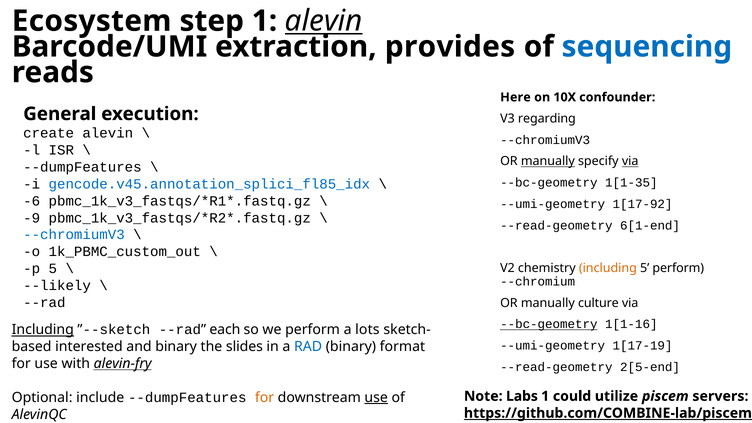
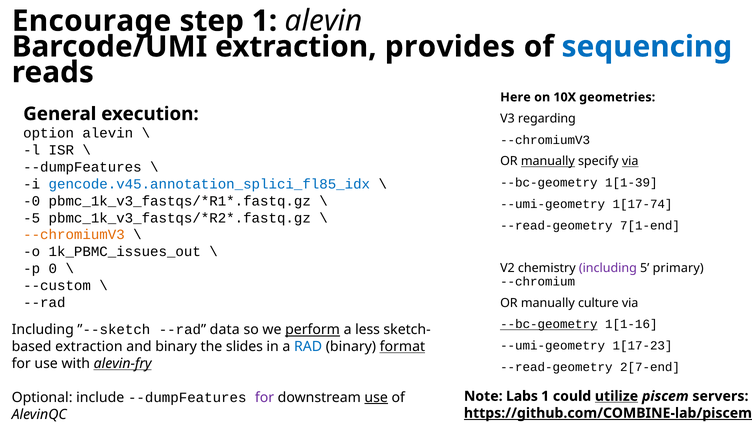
Ecosystem: Ecosystem -> Encourage
alevin at (324, 21) underline: present -> none
confounder: confounder -> geometries
create: create -> option
1[1-35: 1[1-35 -> 1[1-39
-6: -6 -> -0
1[17-92: 1[17-92 -> 1[17-74
-9: -9 -> -5
6[1-end: 6[1-end -> 7[1-end
--chromiumV3 at (74, 235) colour: blue -> orange
1k_PBMC_custom_out: 1k_PBMC_custom_out -> 1k_PBMC_issues_out
p 5: 5 -> 0
including at (608, 268) colour: orange -> purple
5 perform: perform -> primary
--likely: --likely -> --custom
Including at (43, 330) underline: present -> none
each: each -> data
perform at (313, 330) underline: none -> present
lots: lots -> less
1[17-19: 1[17-19 -> 1[17-23
interested at (89, 347): interested -> extraction
format underline: none -> present
2[5-end: 2[5-end -> 2[7-end
for at (265, 398) colour: orange -> purple
utilize underline: none -> present
